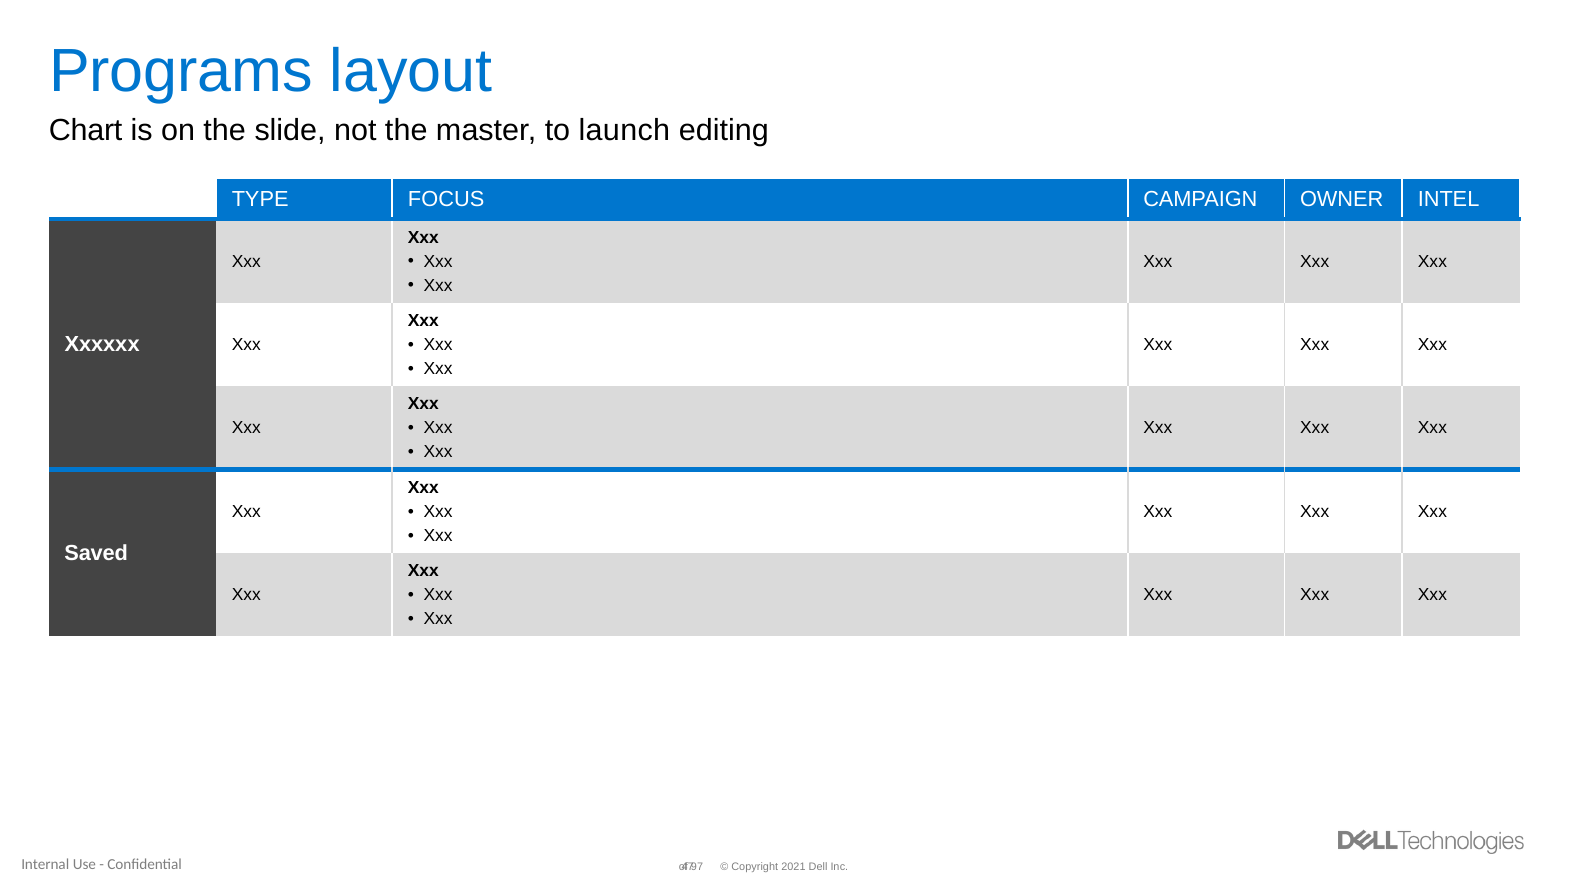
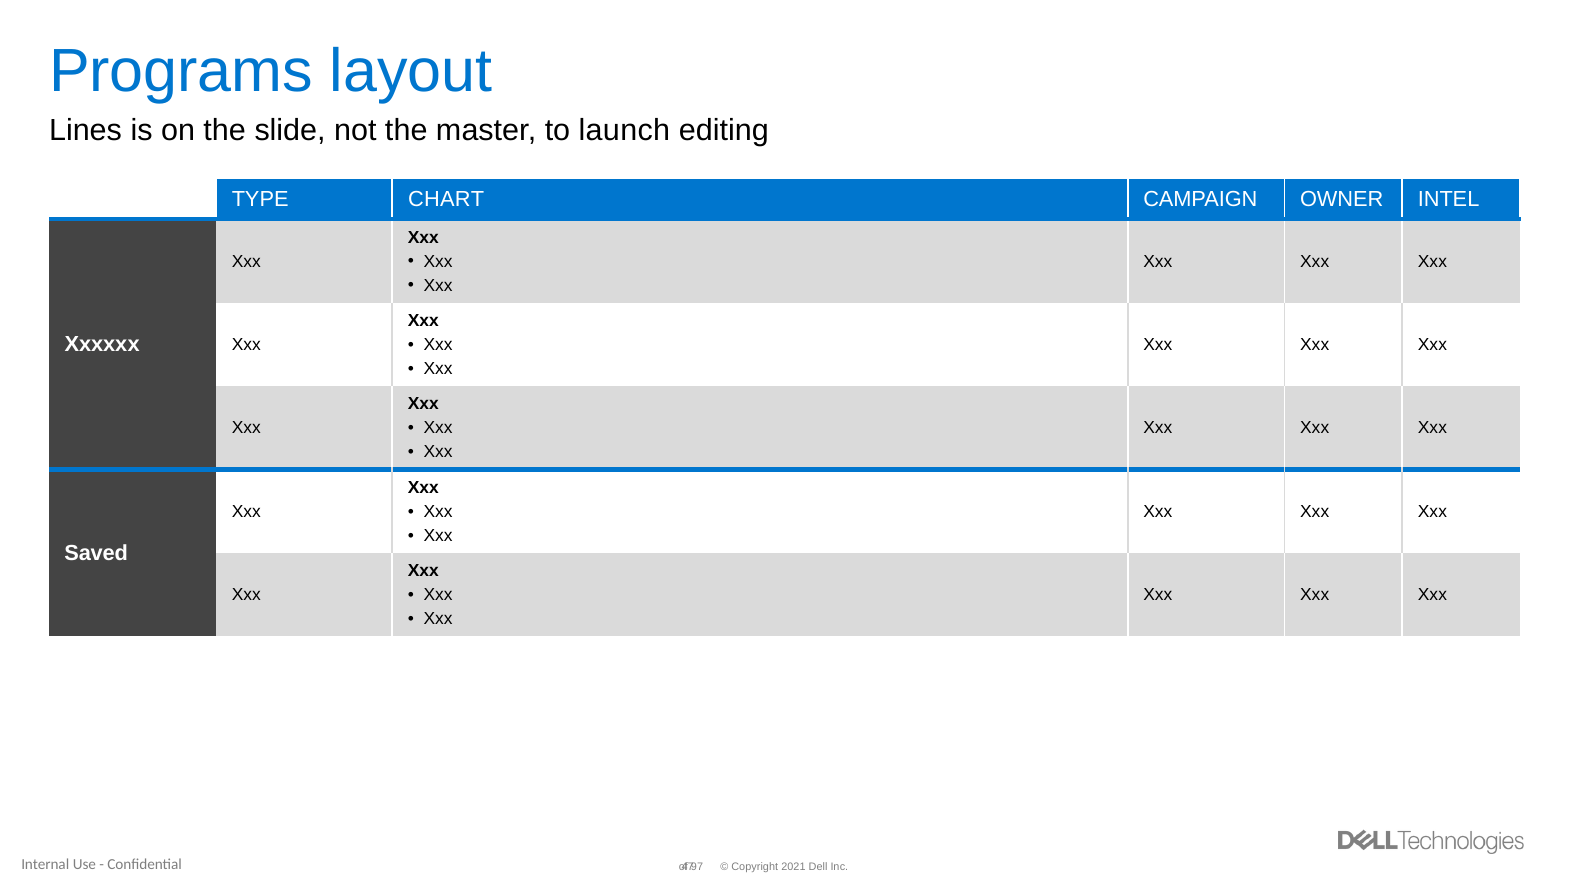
Chart: Chart -> Lines
FOCUS: FOCUS -> CHART
